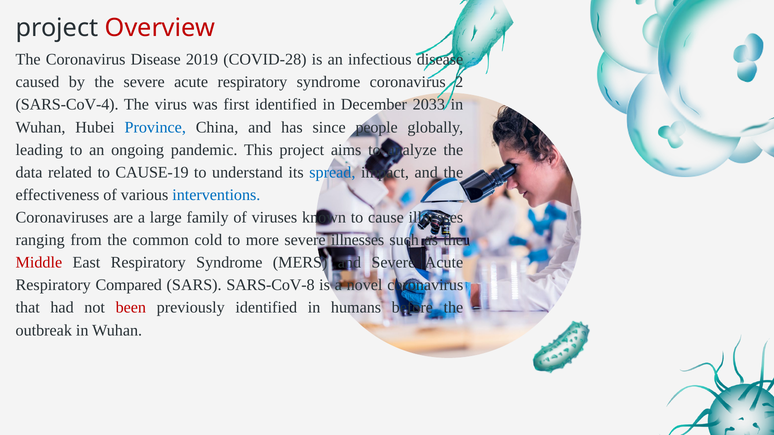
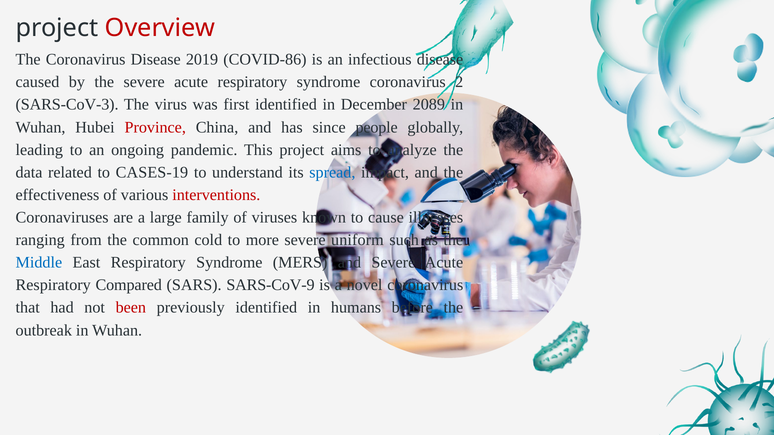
COVID-28: COVID-28 -> COVID-86
SARS-CoV-4: SARS-CoV-4 -> SARS-CoV-3
2033: 2033 -> 2089
Province colour: blue -> red
CAUSE-19: CAUSE-19 -> CASES-19
interventions colour: blue -> red
severe illnesses: illnesses -> uniform
Middle colour: red -> blue
SARS-CoV-8: SARS-CoV-8 -> SARS-CoV-9
